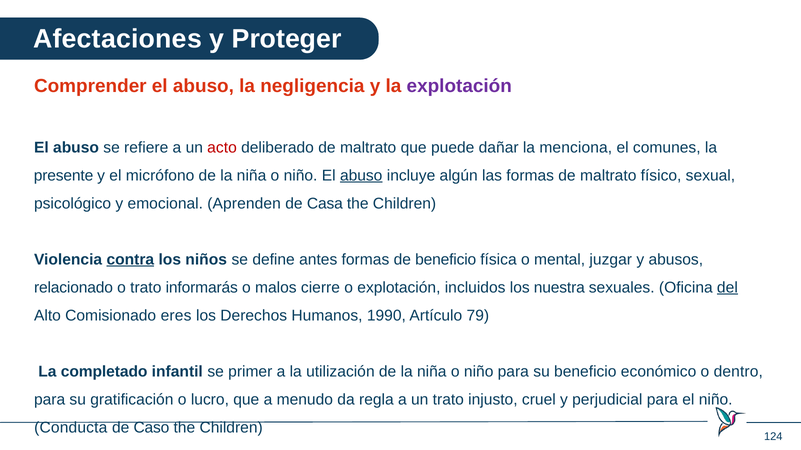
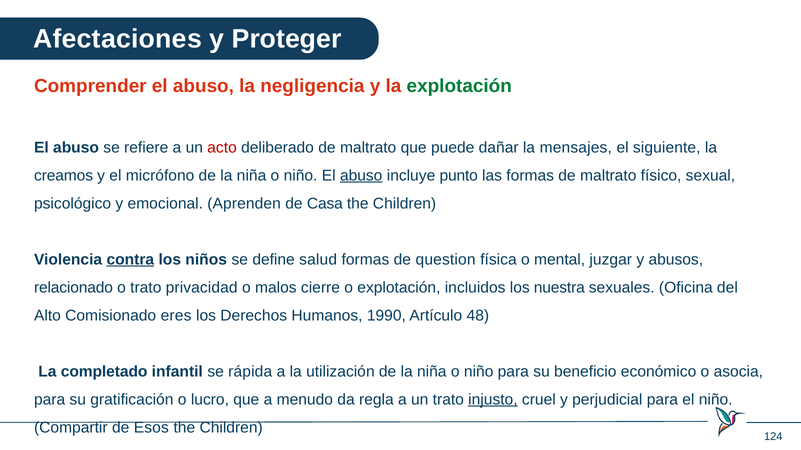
explotación at (459, 86) colour: purple -> green
menciona: menciona -> mensajes
comunes: comunes -> siguiente
presente: presente -> creamos
algún: algún -> punto
antes: antes -> salud
de beneficio: beneficio -> question
informarás: informarás -> privacidad
del underline: present -> none
79: 79 -> 48
primer: primer -> rápida
dentro: dentro -> asocia
injusto underline: none -> present
Conducta: Conducta -> Compartir
Caso: Caso -> Esos
